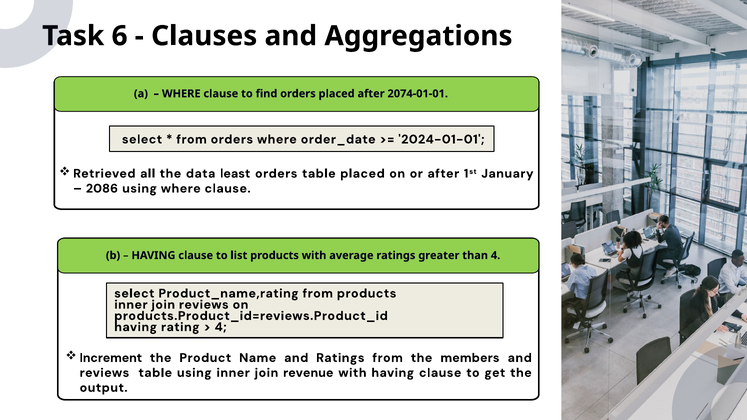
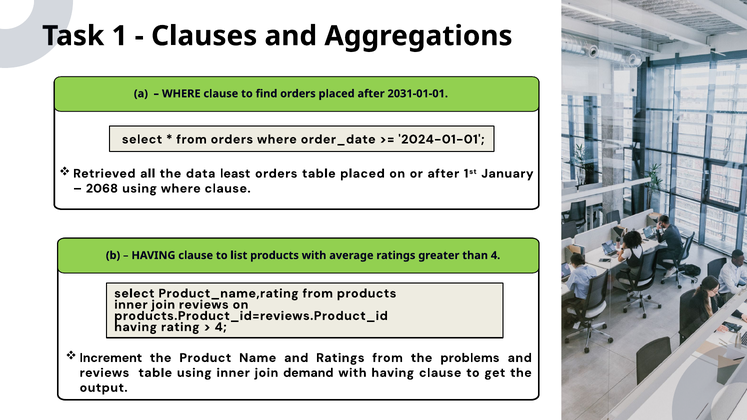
6: 6 -> 1
2074-01-01: 2074-01-01 -> 2031-01-01
2086: 2086 -> 2068
members: members -> problems
revenue: revenue -> demand
